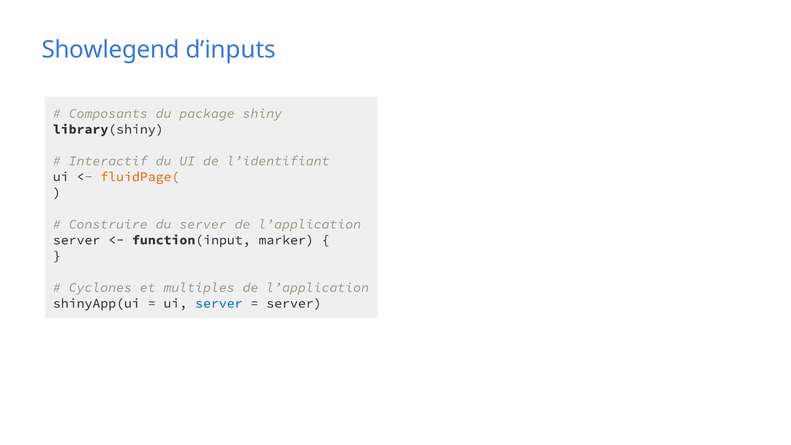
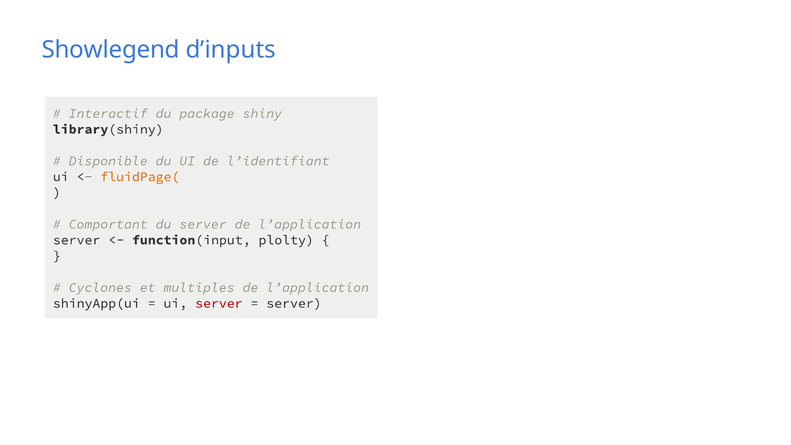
Composants: Composants -> Interactif
Interactif: Interactif -> Disponible
Construire: Construire -> Comportant
marker: marker -> plolty
server at (219, 303) colour: blue -> red
